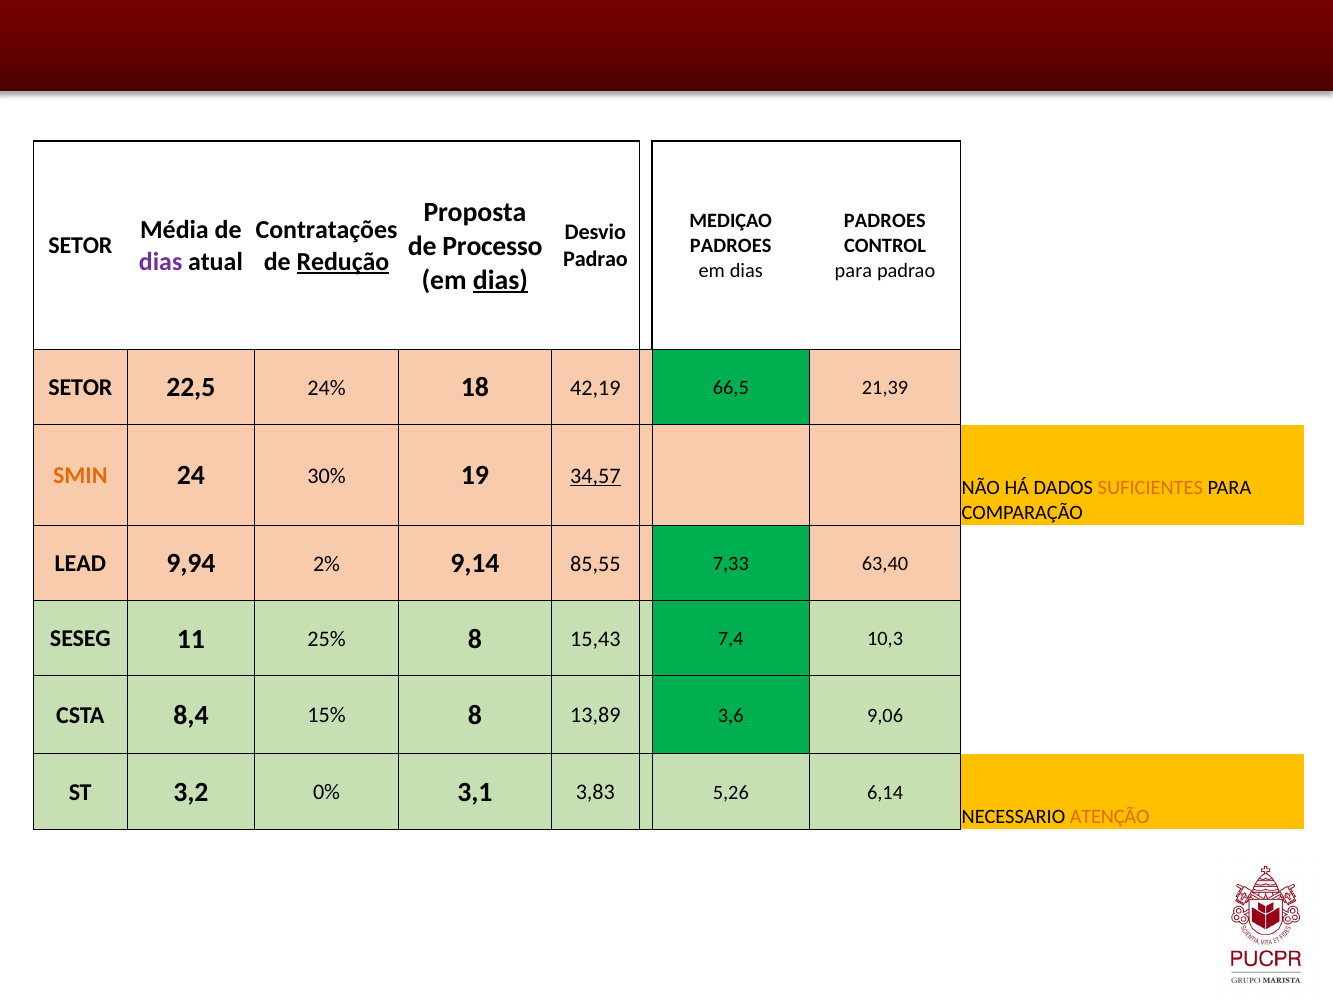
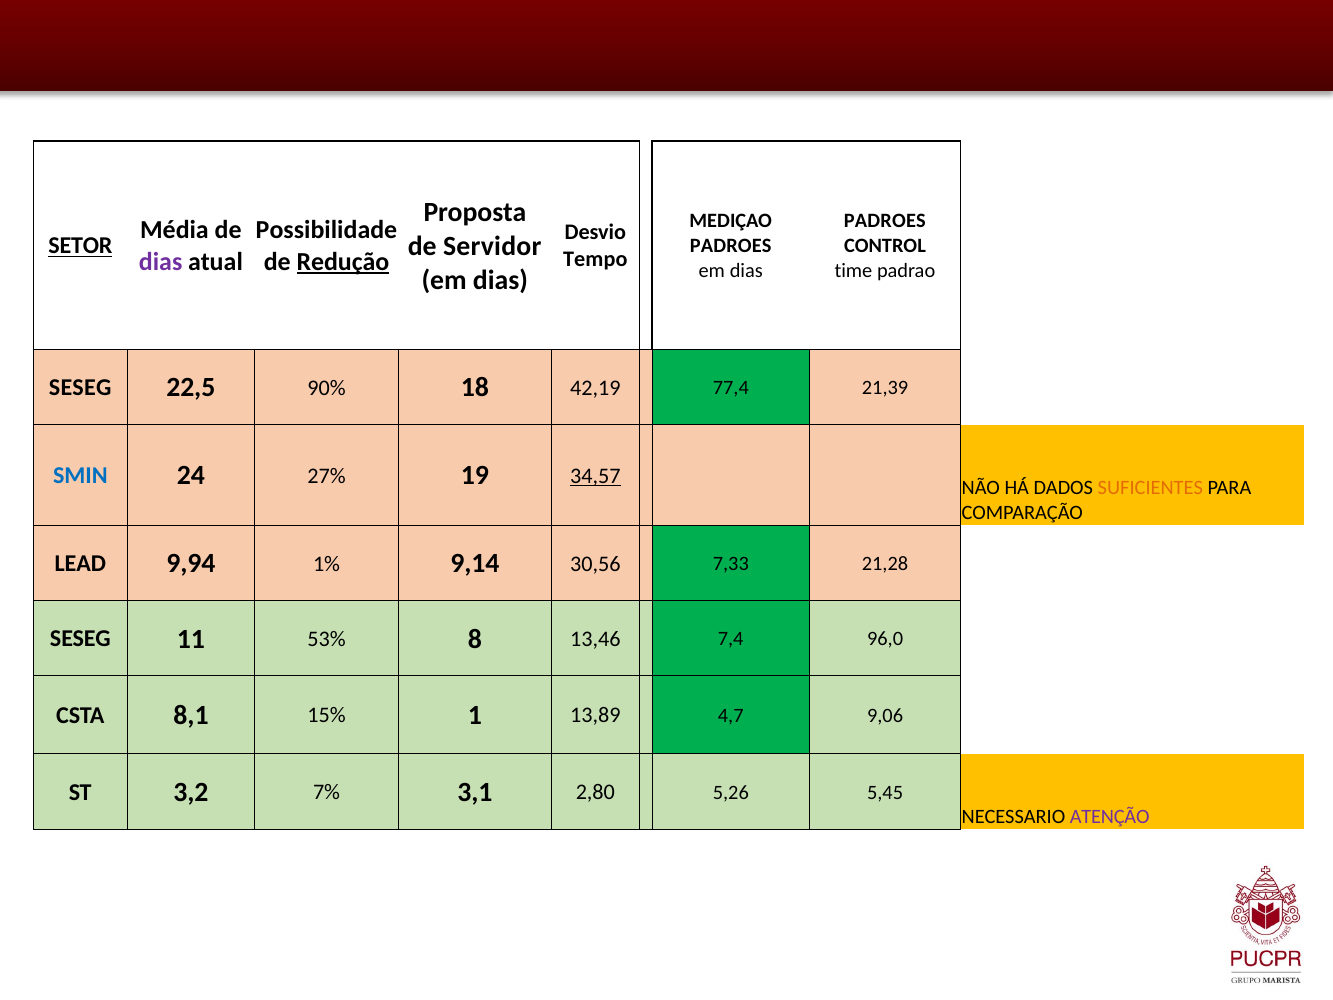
Contratações: Contratações -> Possibilidade
Processo: Processo -> Servidor
SETOR at (80, 246) underline: none -> present
Padrao at (595, 259): Padrao -> Tempo
para at (853, 271): para -> time
dias at (500, 280) underline: present -> none
SETOR at (80, 388): SETOR -> SESEG
24%: 24% -> 90%
66,5: 66,5 -> 77,4
SMIN colour: orange -> blue
30%: 30% -> 27%
2%: 2% -> 1%
85,55: 85,55 -> 30,56
63,40: 63,40 -> 21,28
25%: 25% -> 53%
15,43: 15,43 -> 13,46
10,3: 10,3 -> 96,0
8,4: 8,4 -> 8,1
15% 8: 8 -> 1
3,6: 3,6 -> 4,7
0%: 0% -> 7%
3,83: 3,83 -> 2,80
6,14: 6,14 -> 5,45
ATENÇÃO colour: orange -> purple
